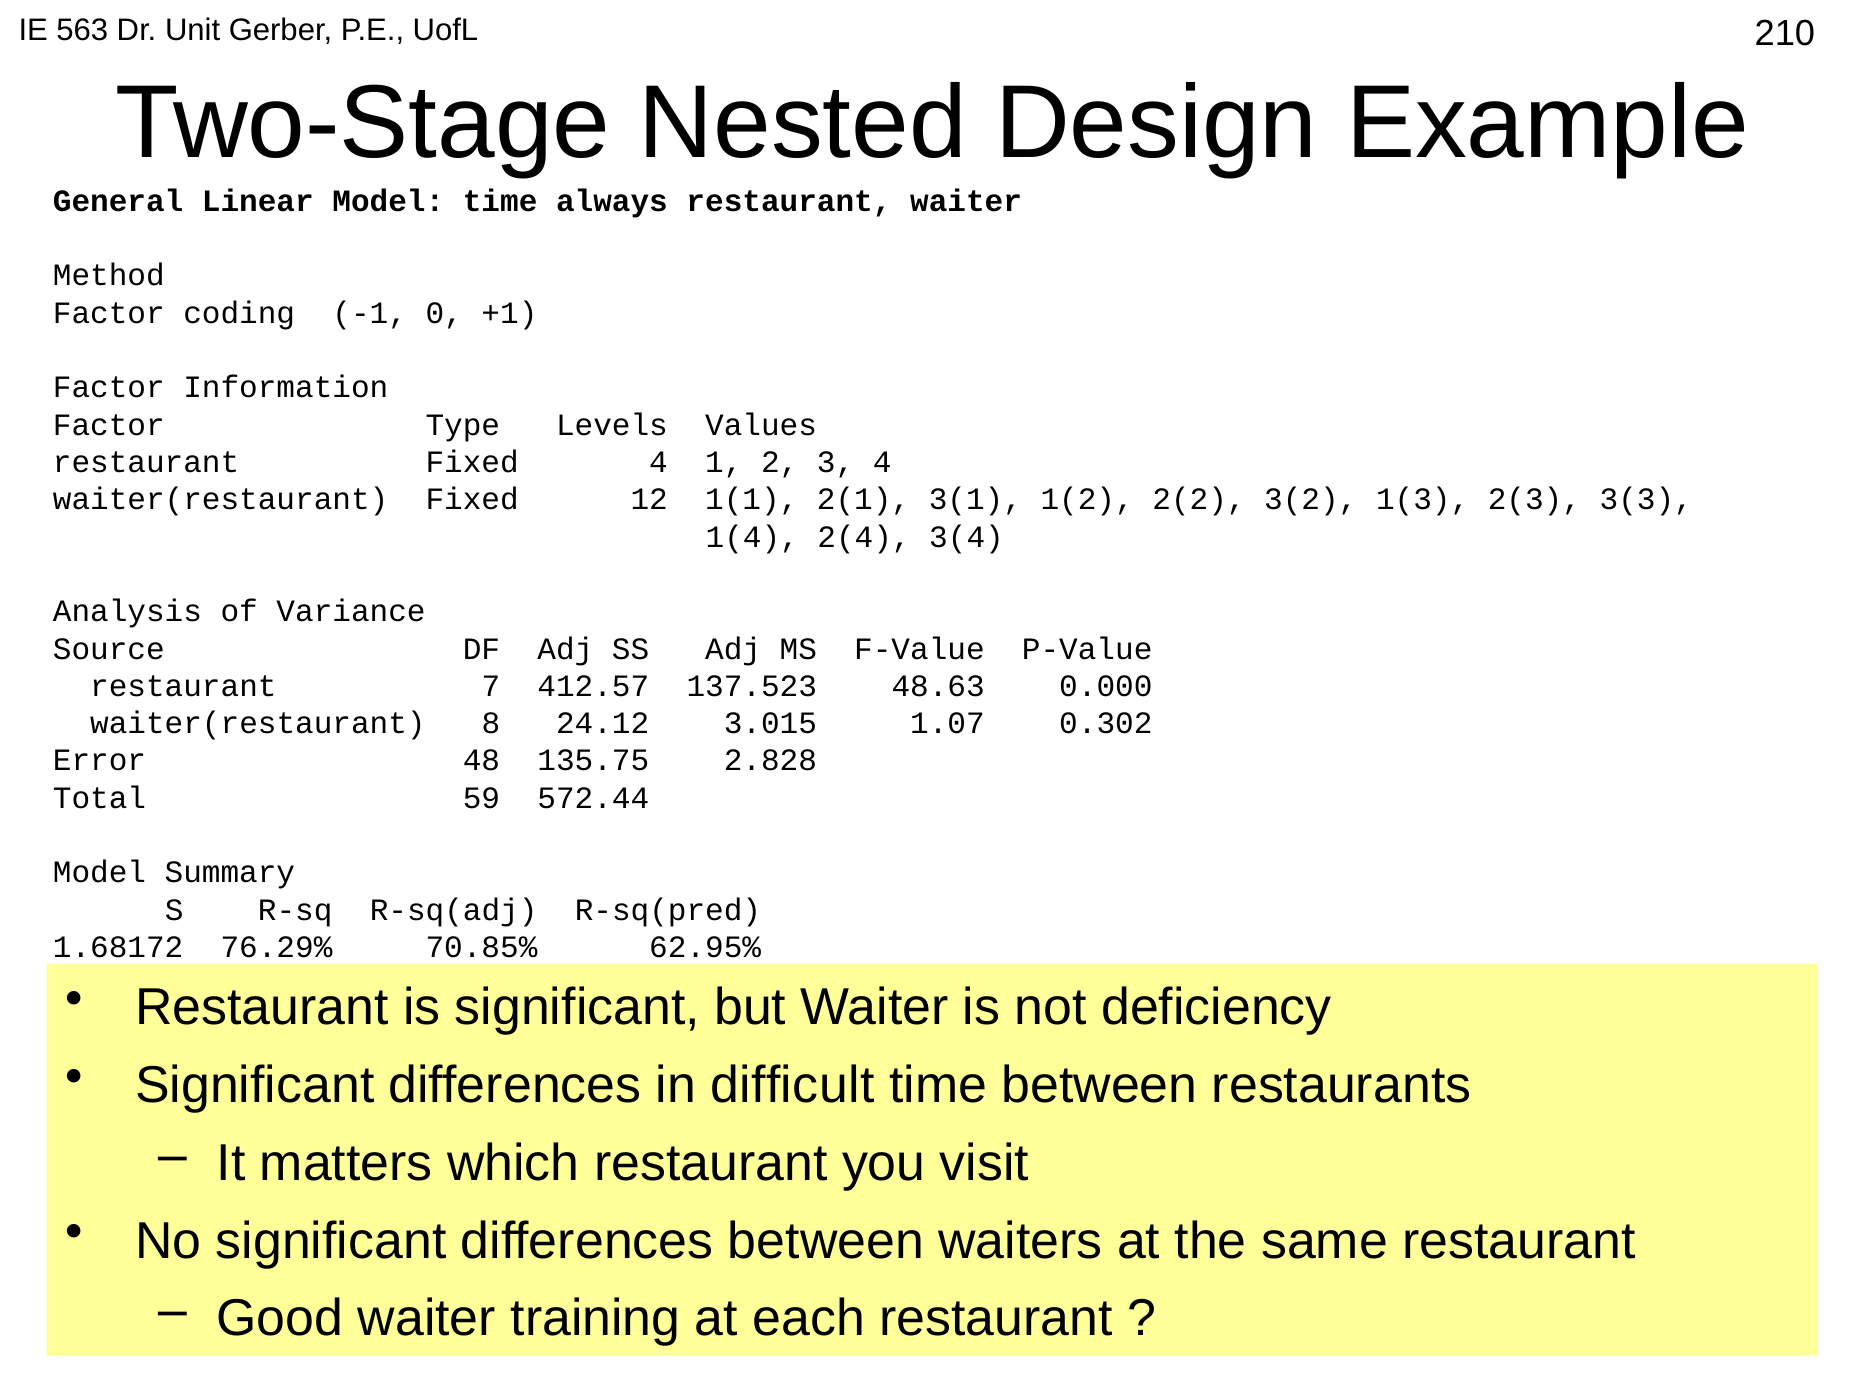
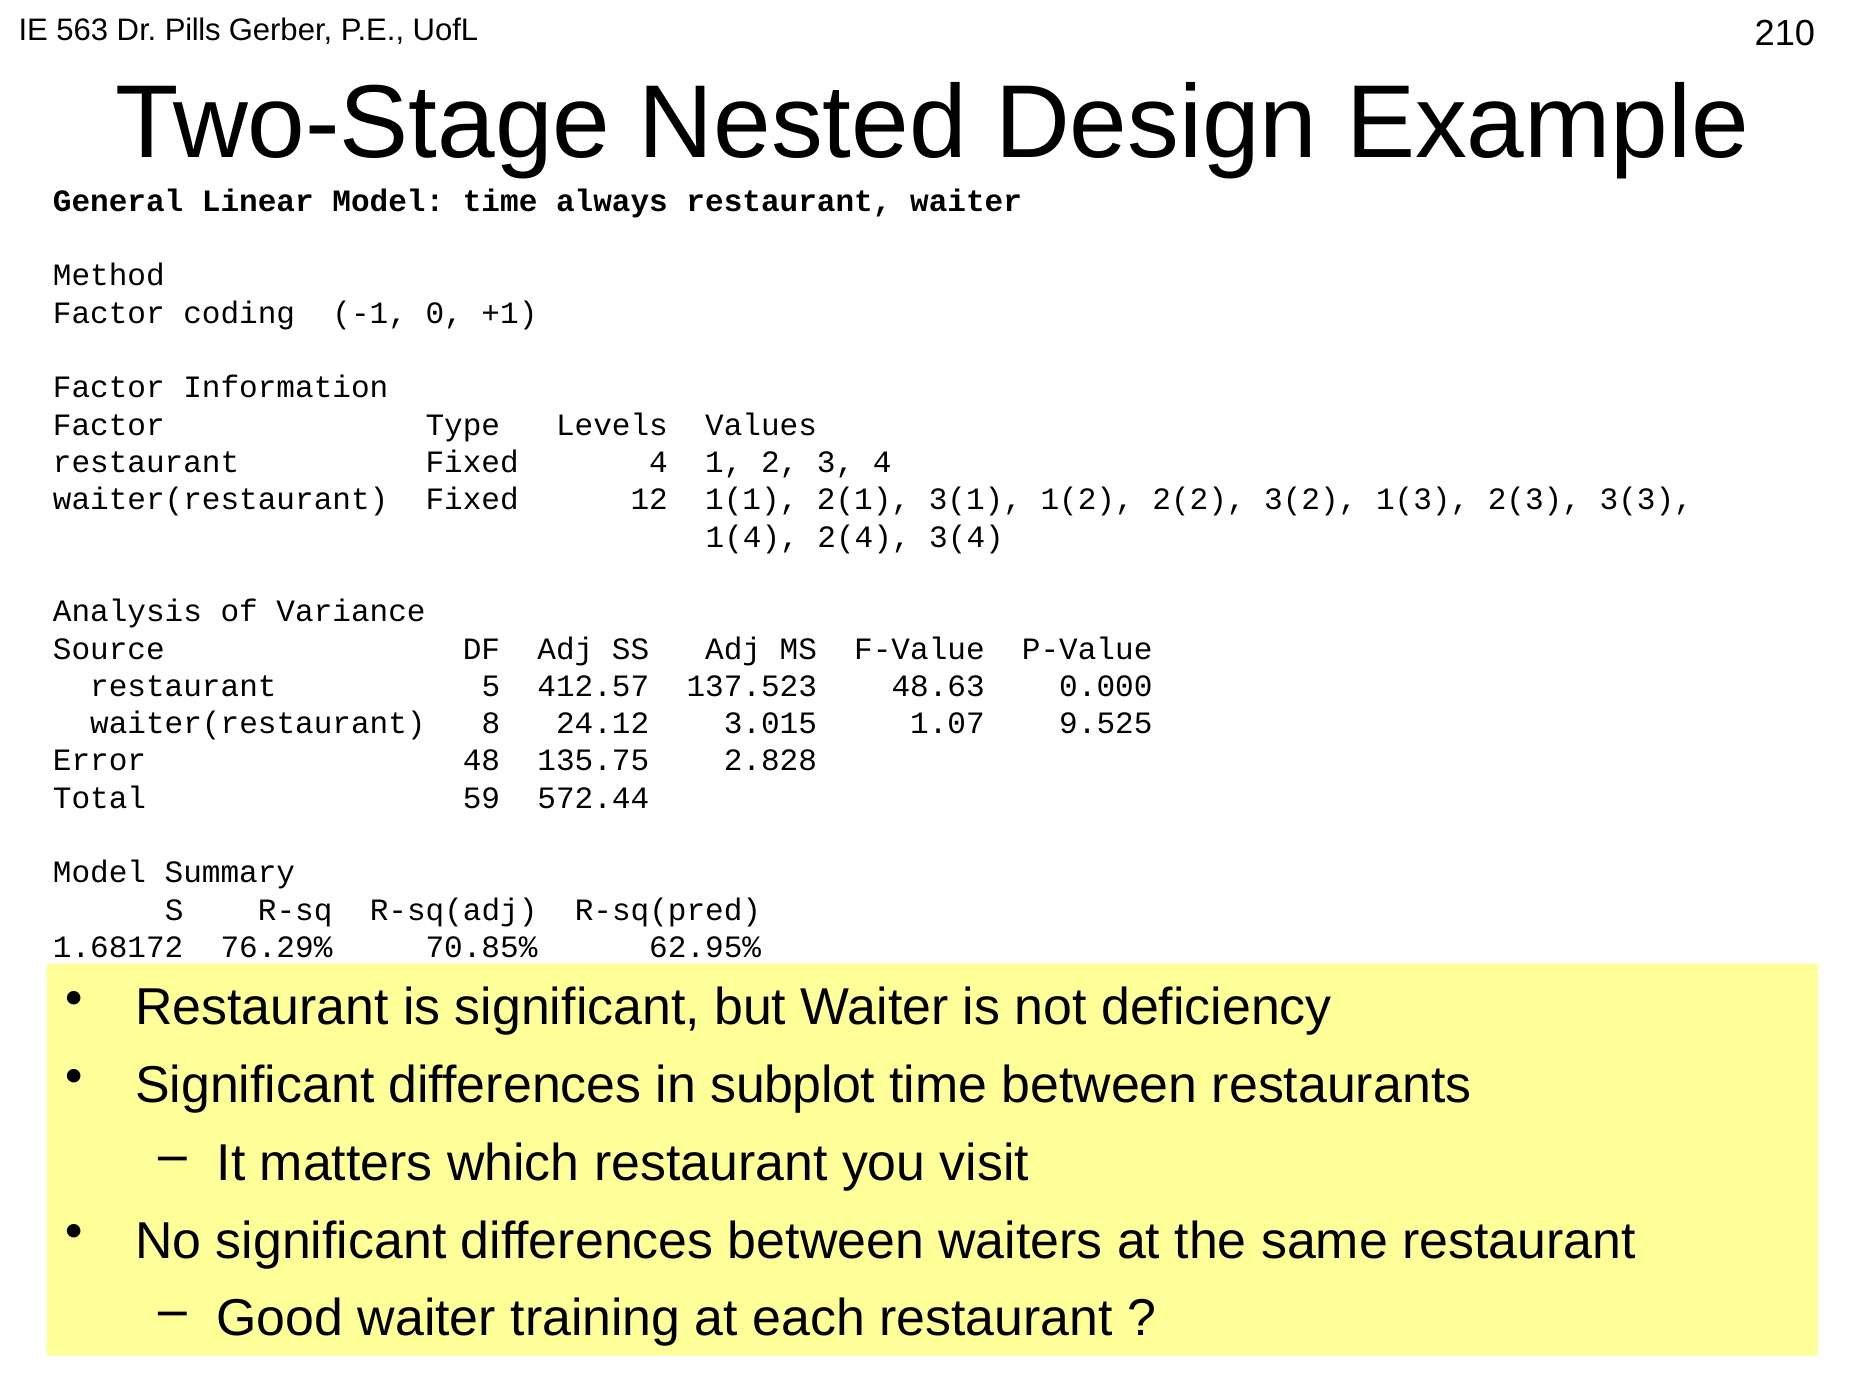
Unit: Unit -> Pills
7: 7 -> 5
0.302: 0.302 -> 9.525
difficult: difficult -> subplot
